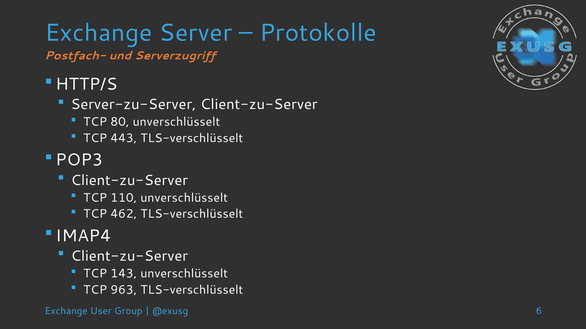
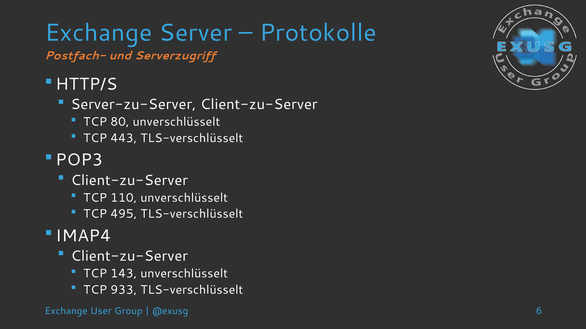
462: 462 -> 495
963: 963 -> 933
